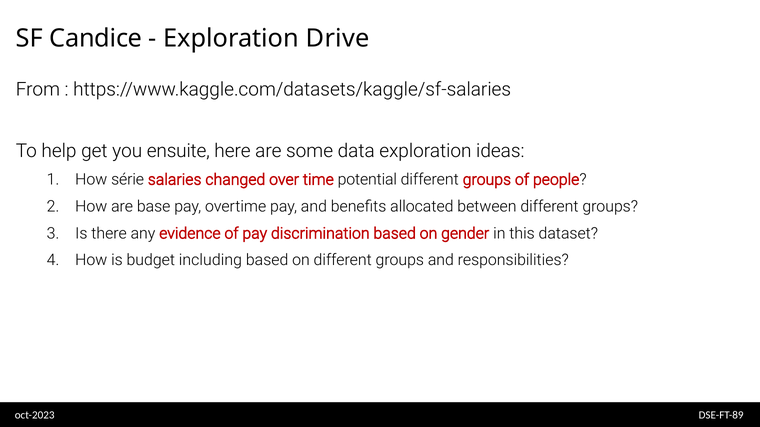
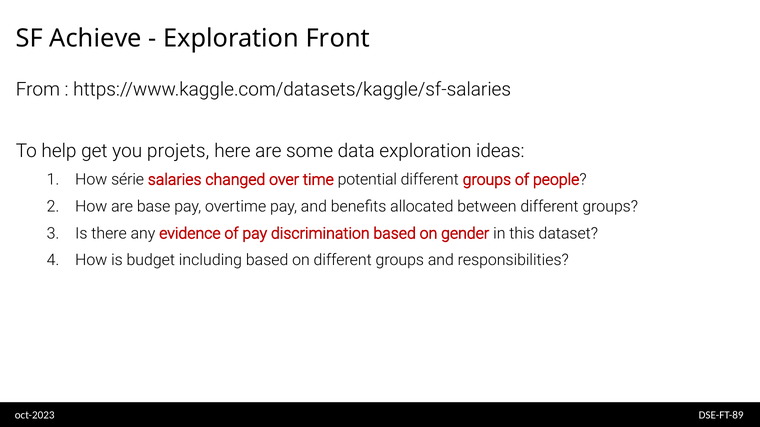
Candice: Candice -> Achieve
Drive: Drive -> Front
ensuite: ensuite -> projets
